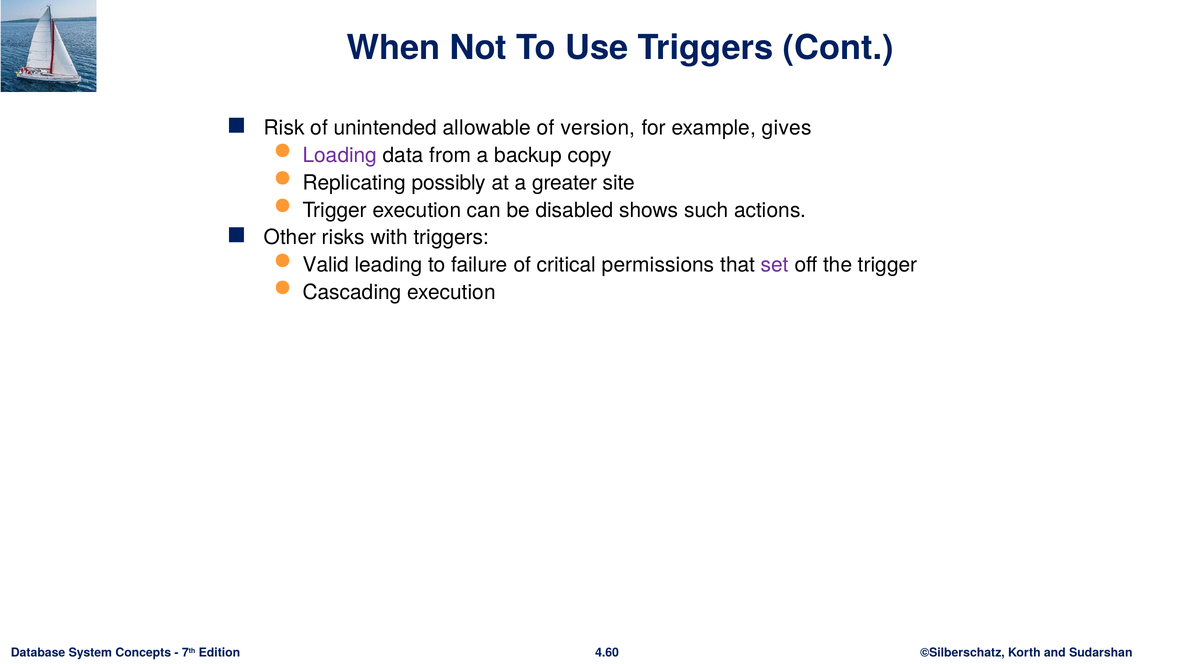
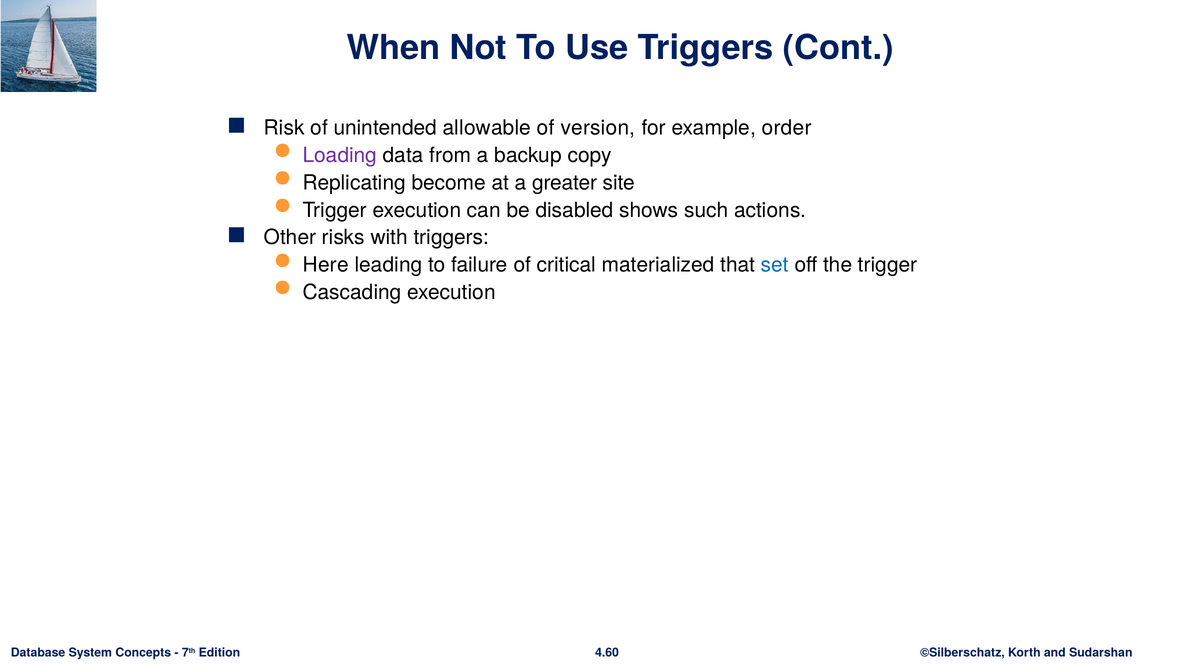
gives: gives -> order
possibly: possibly -> become
Valid: Valid -> Here
permissions: permissions -> materialized
set colour: purple -> blue
